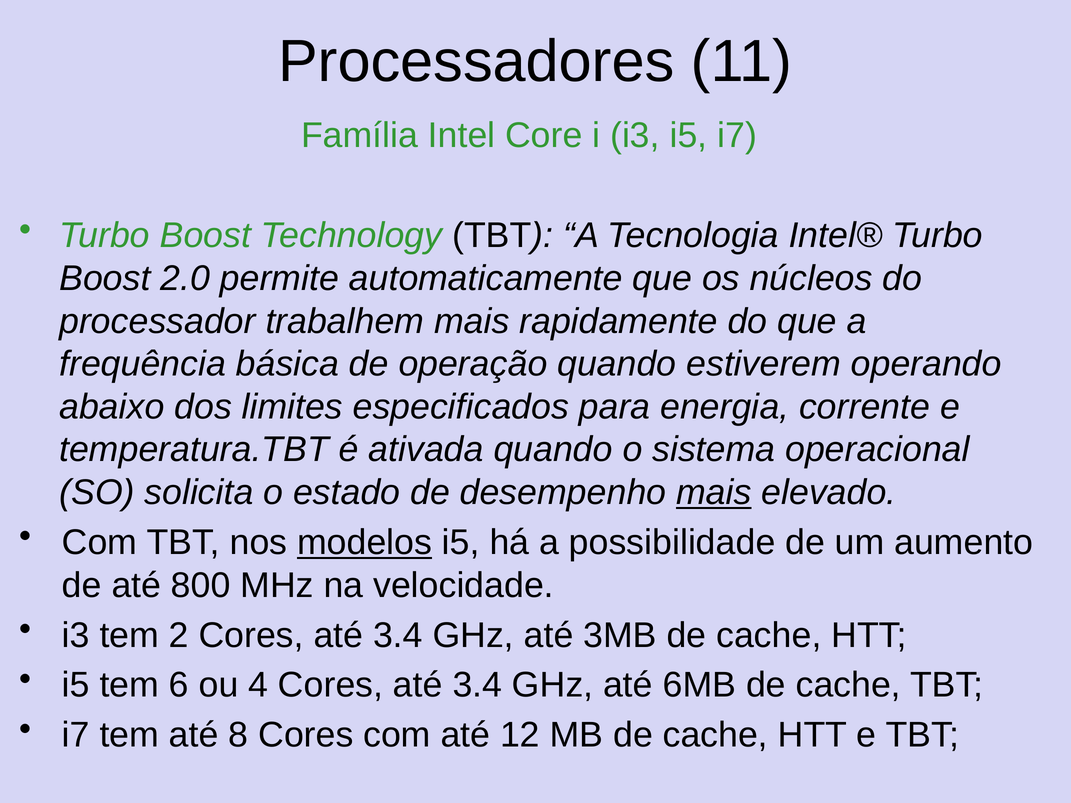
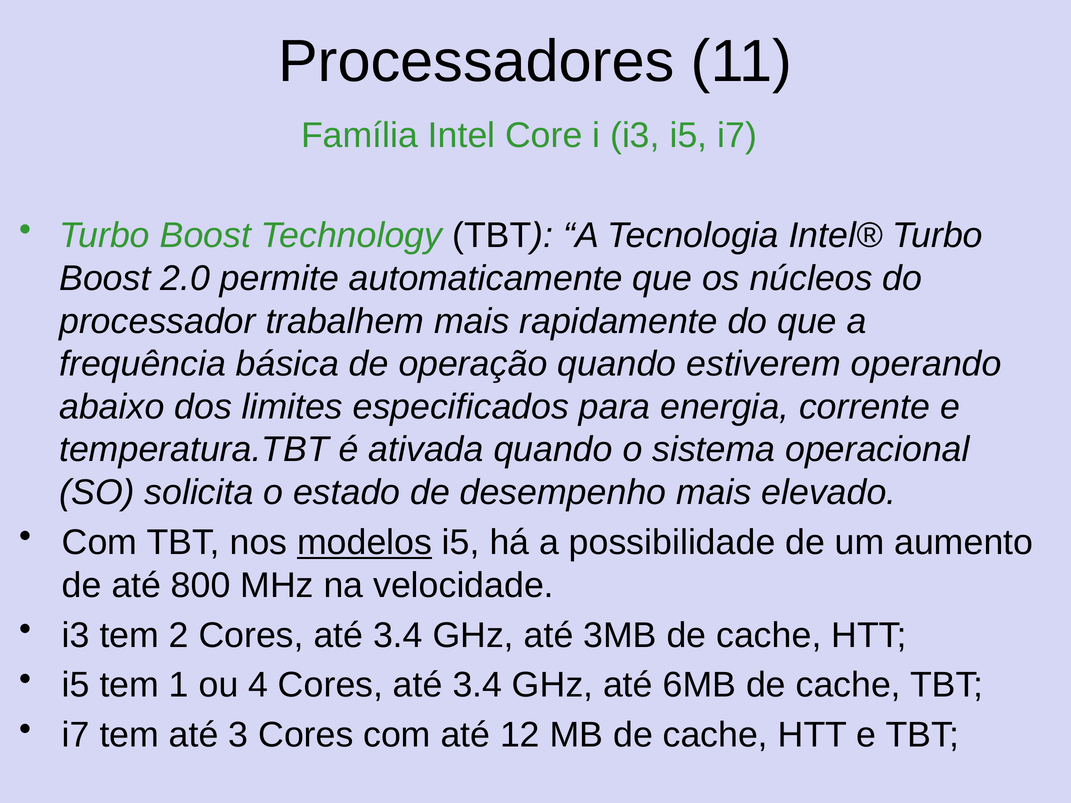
mais at (714, 493) underline: present -> none
6: 6 -> 1
8: 8 -> 3
